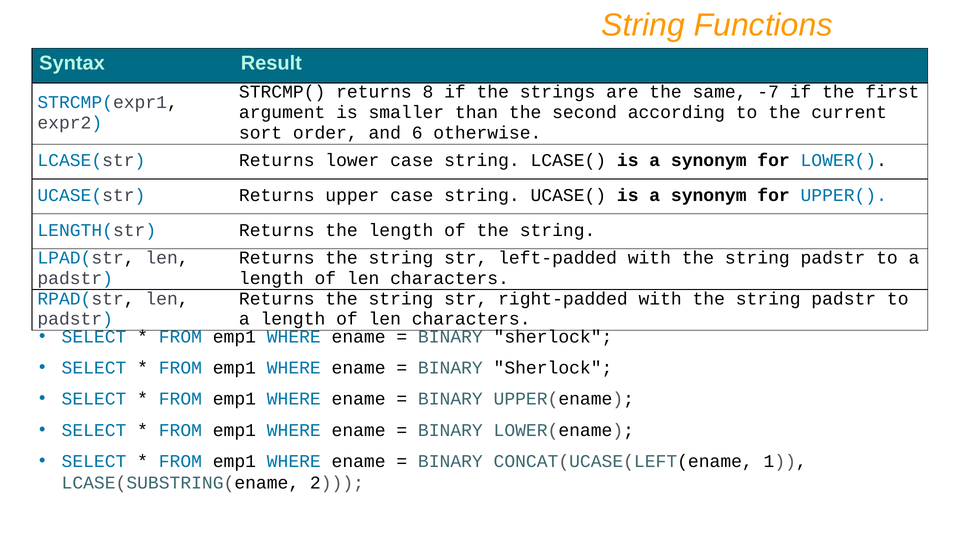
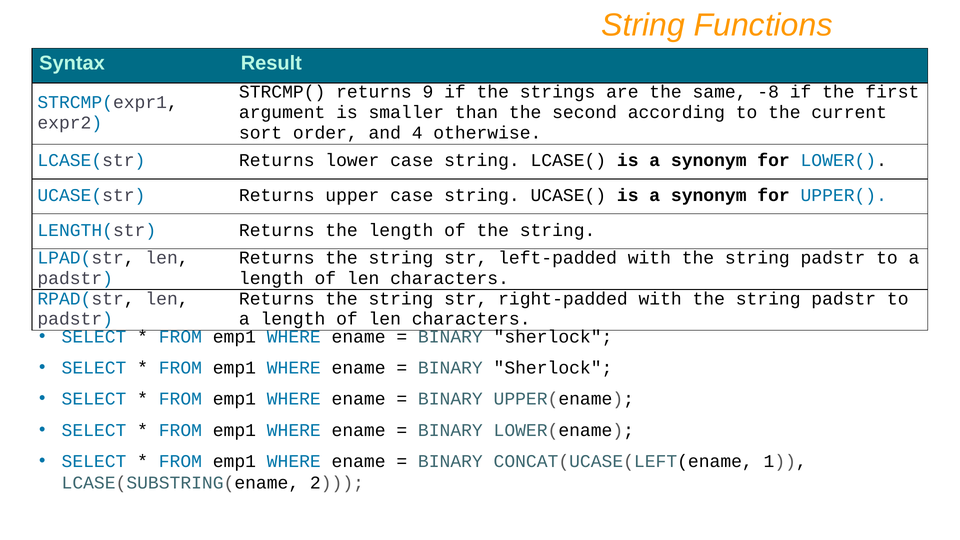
8: 8 -> 9
-7: -7 -> -8
6: 6 -> 4
